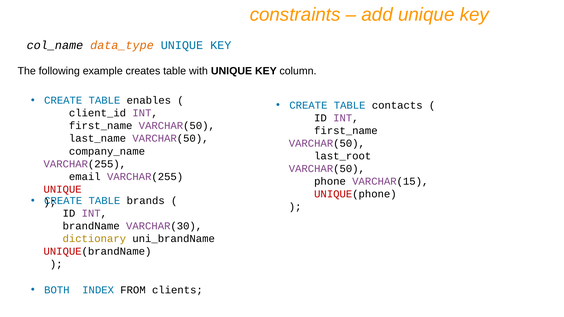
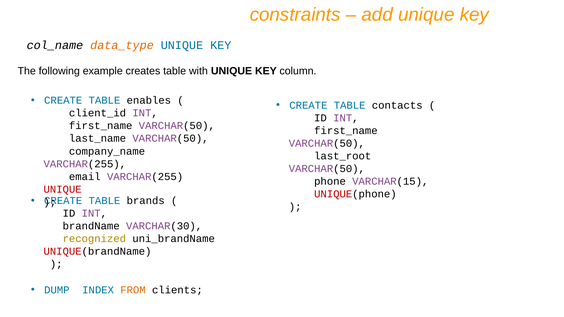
dictionary: dictionary -> recognized
BOTH: BOTH -> DUMP
FROM colour: black -> orange
